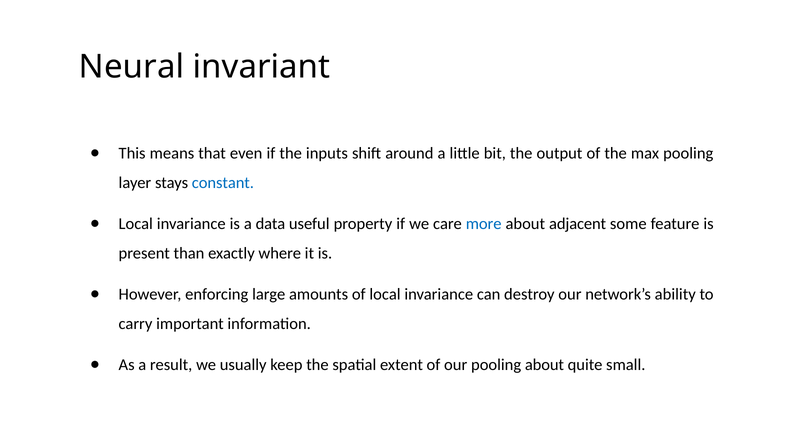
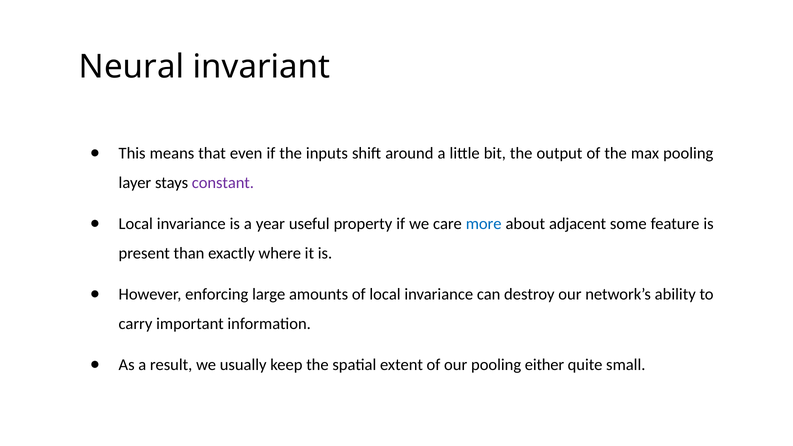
constant colour: blue -> purple
data: data -> year
pooling about: about -> either
